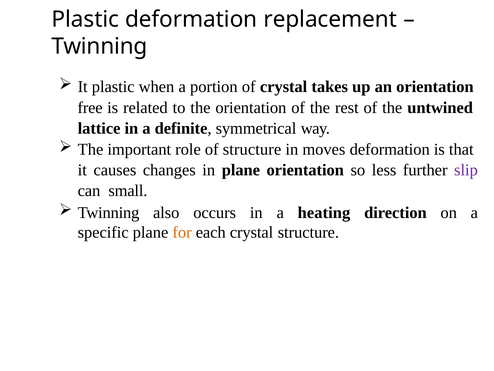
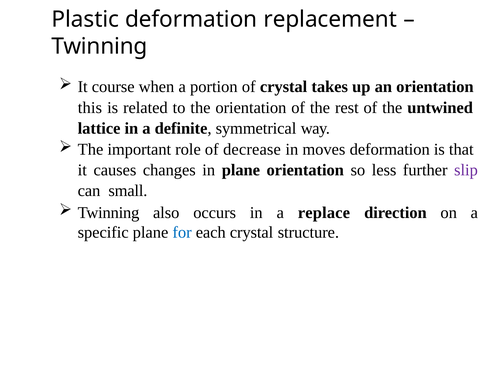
It plastic: plastic -> course
free: free -> this
of structure: structure -> decrease
heating: heating -> replace
for colour: orange -> blue
